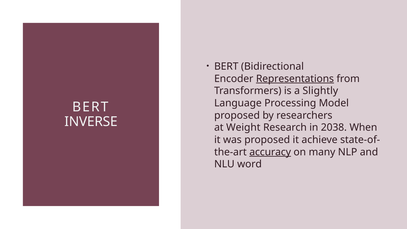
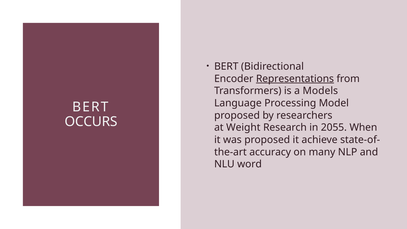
Slightly: Slightly -> Models
INVERSE: INVERSE -> OCCURS
2038: 2038 -> 2055
accuracy underline: present -> none
